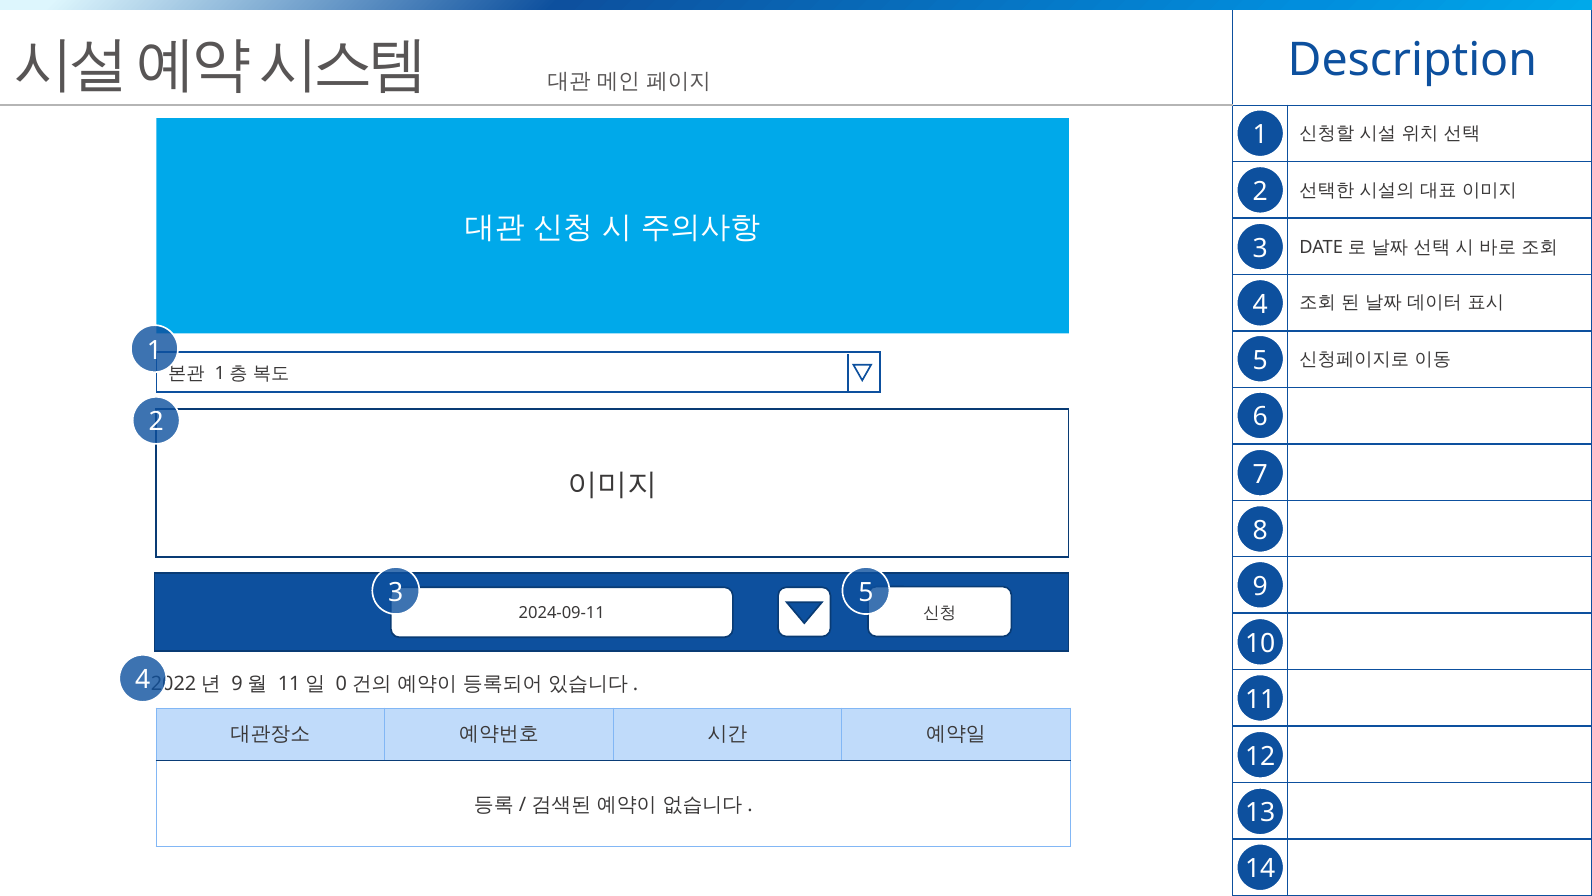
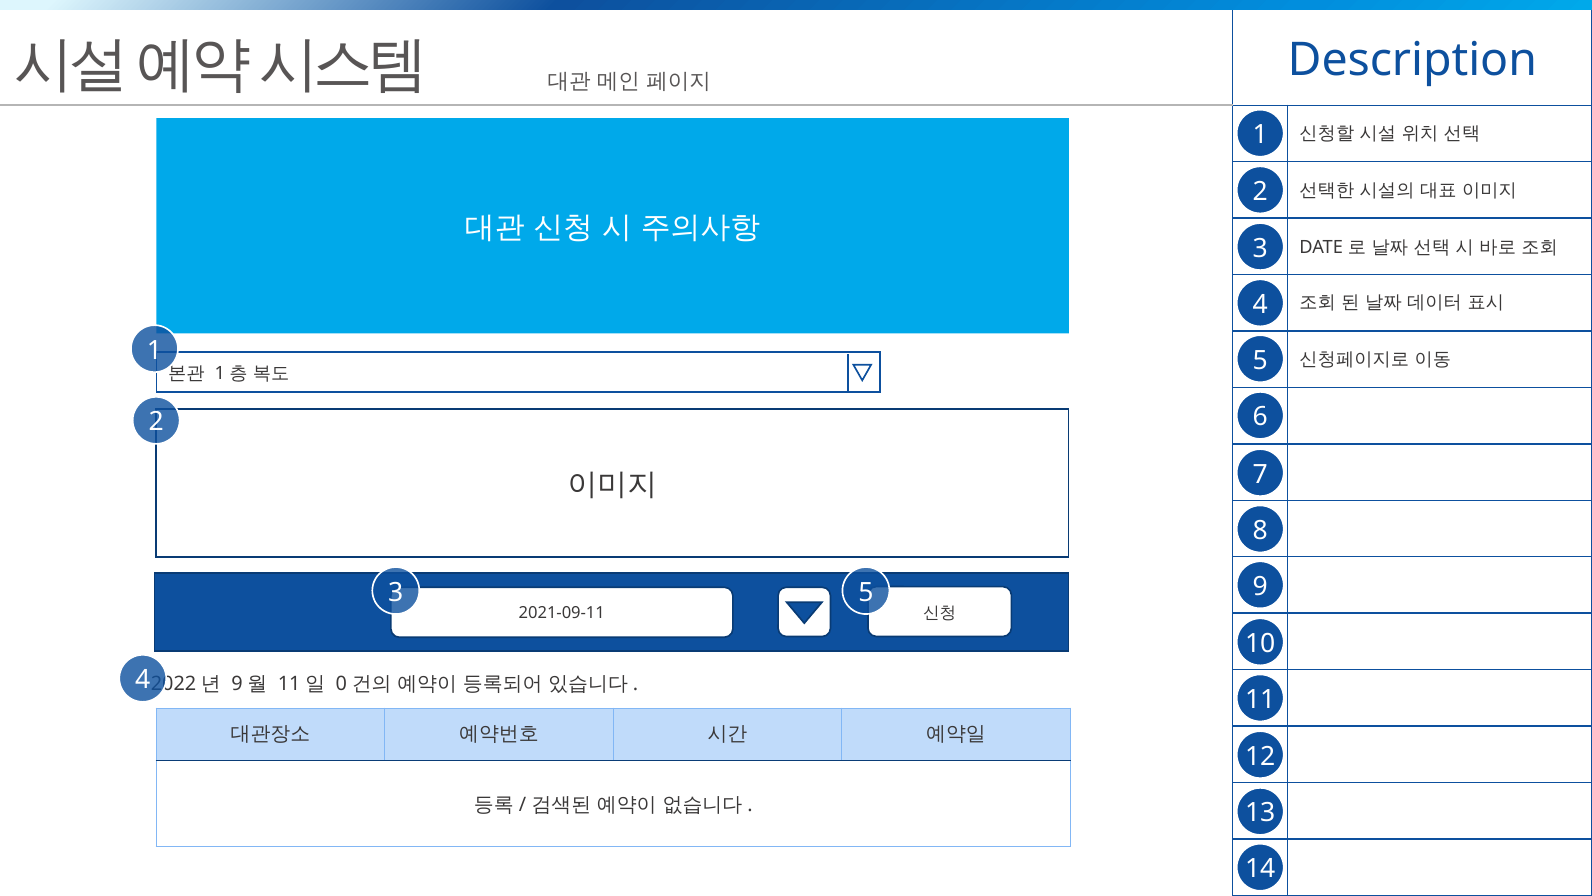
2024-09-11: 2024-09-11 -> 2021-09-11
